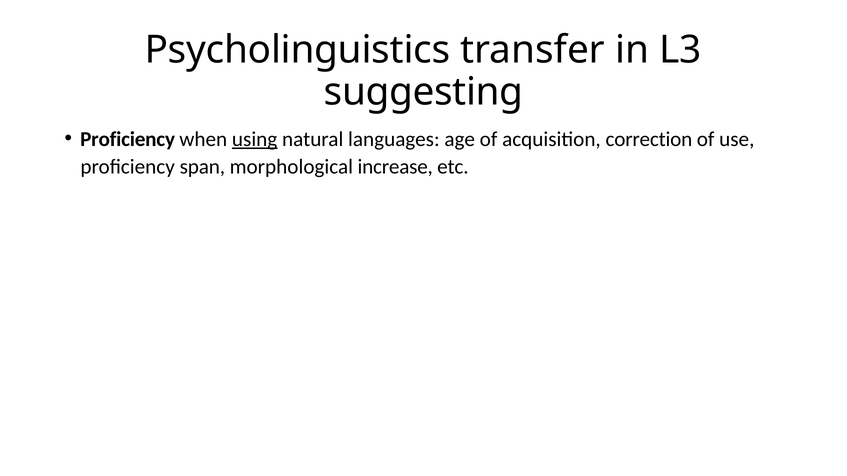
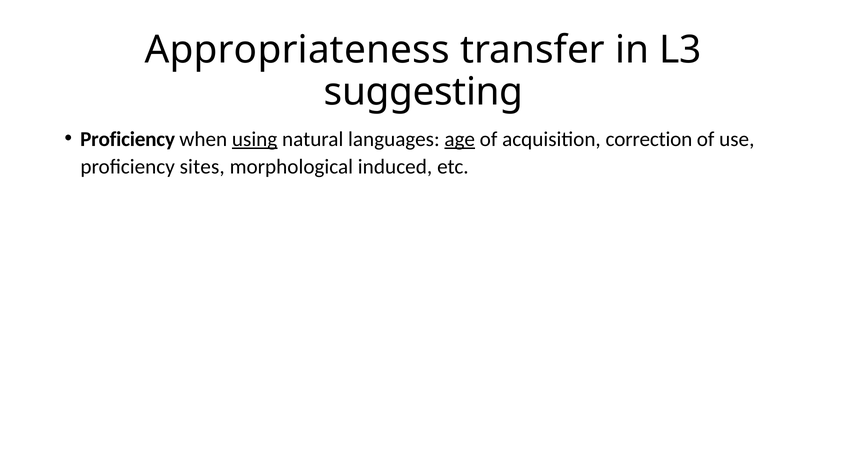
Psycholinguistics: Psycholinguistics -> Appropriateness
age underline: none -> present
span: span -> sites
increase: increase -> induced
